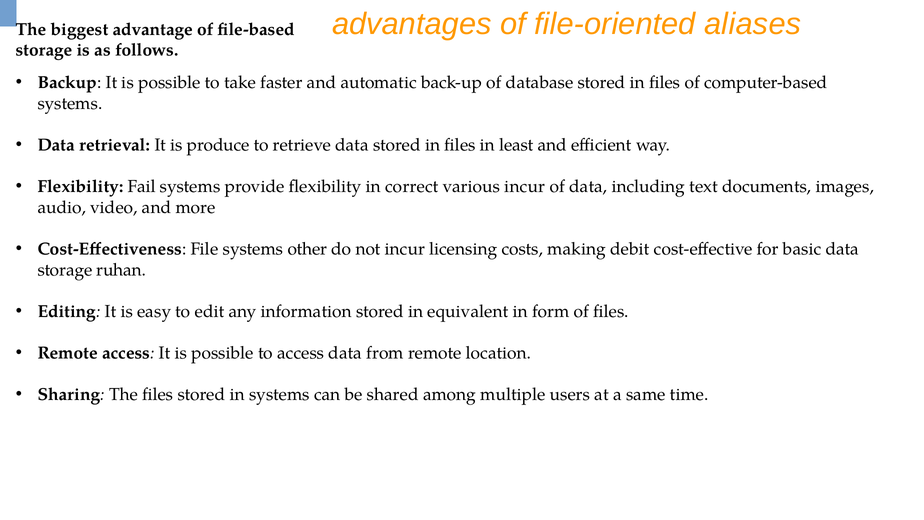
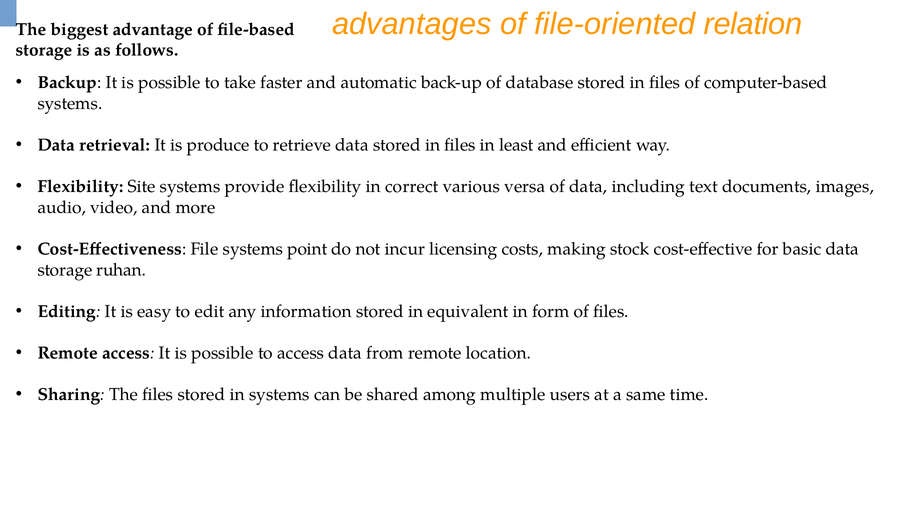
aliases: aliases -> relation
Fail: Fail -> Site
various incur: incur -> versa
other: other -> point
debit: debit -> stock
